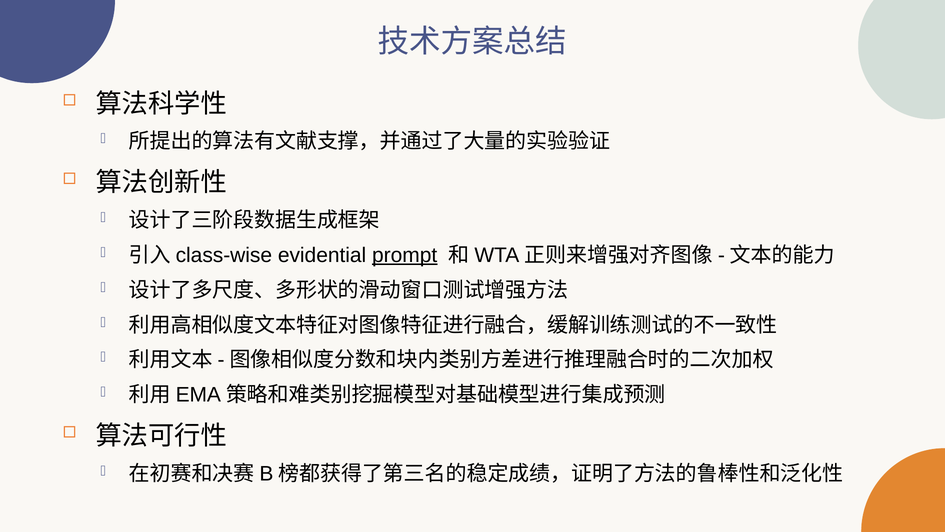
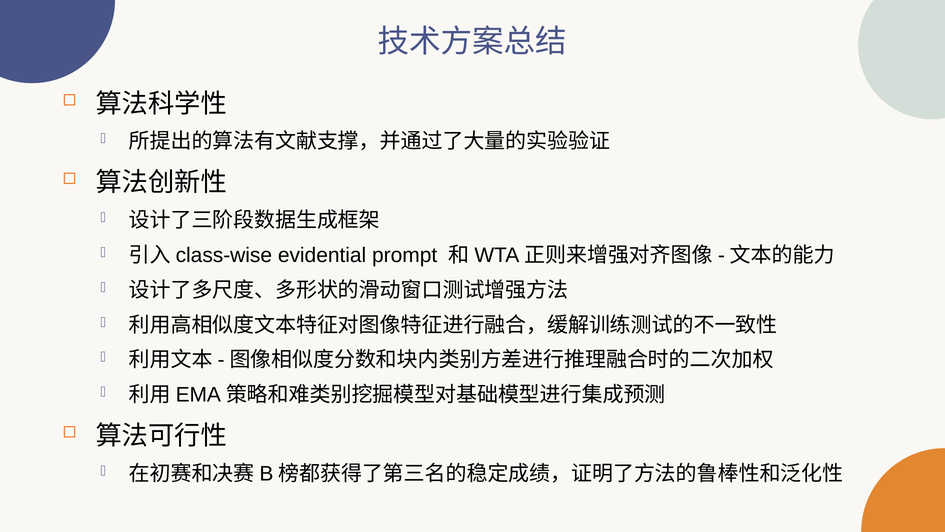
prompt underline: present -> none
